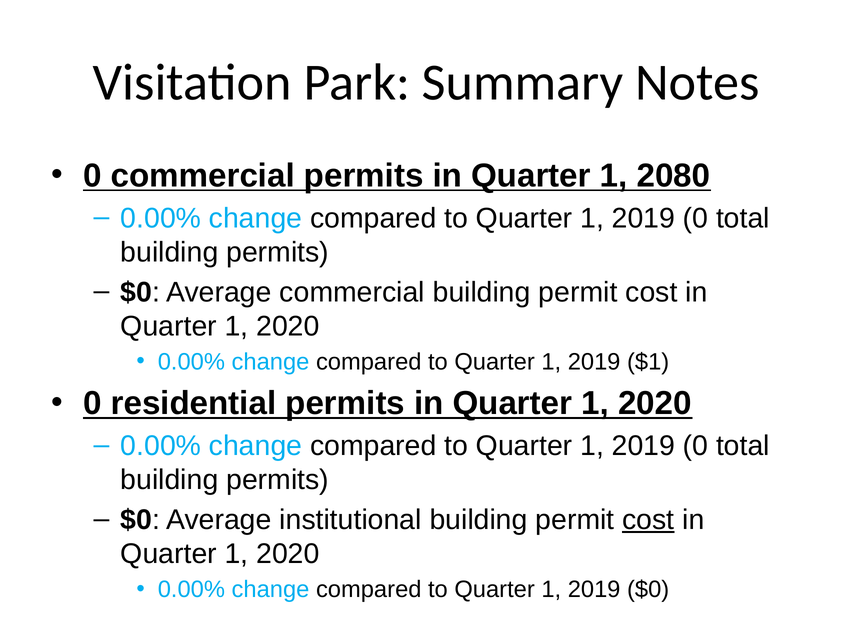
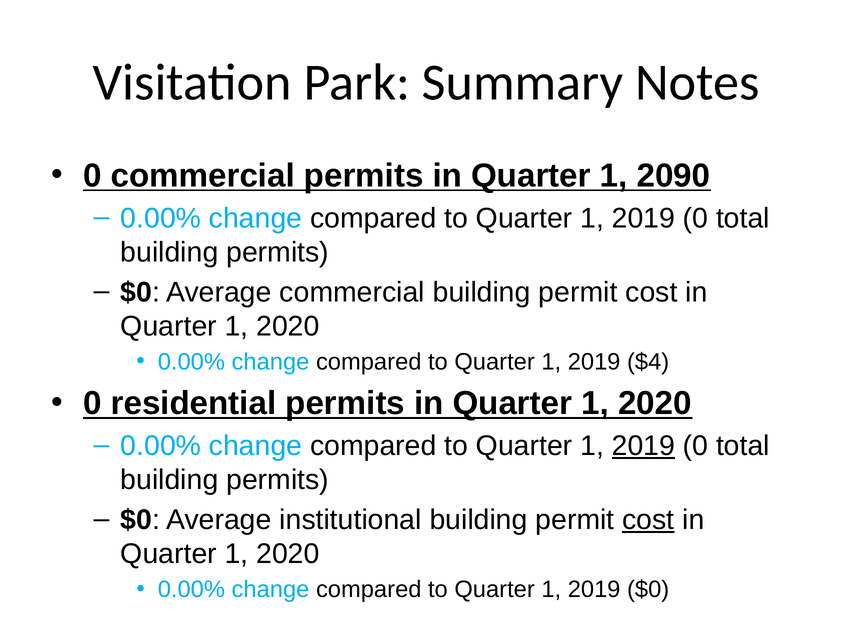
2080: 2080 -> 2090
$1: $1 -> $4
2019 at (643, 446) underline: none -> present
